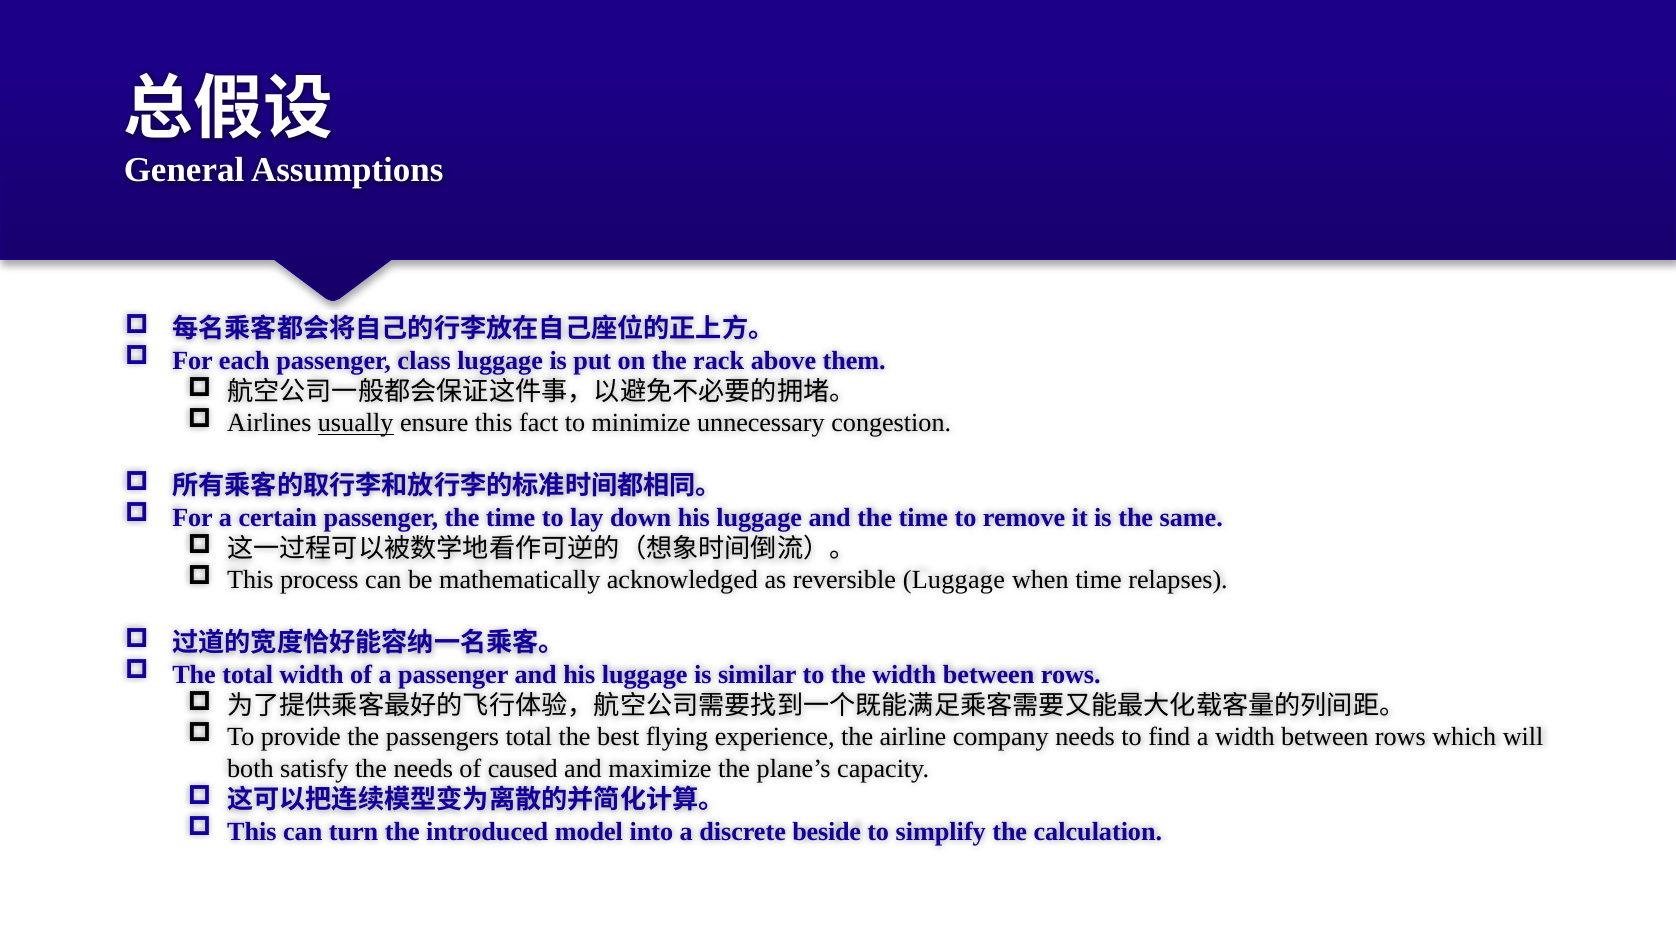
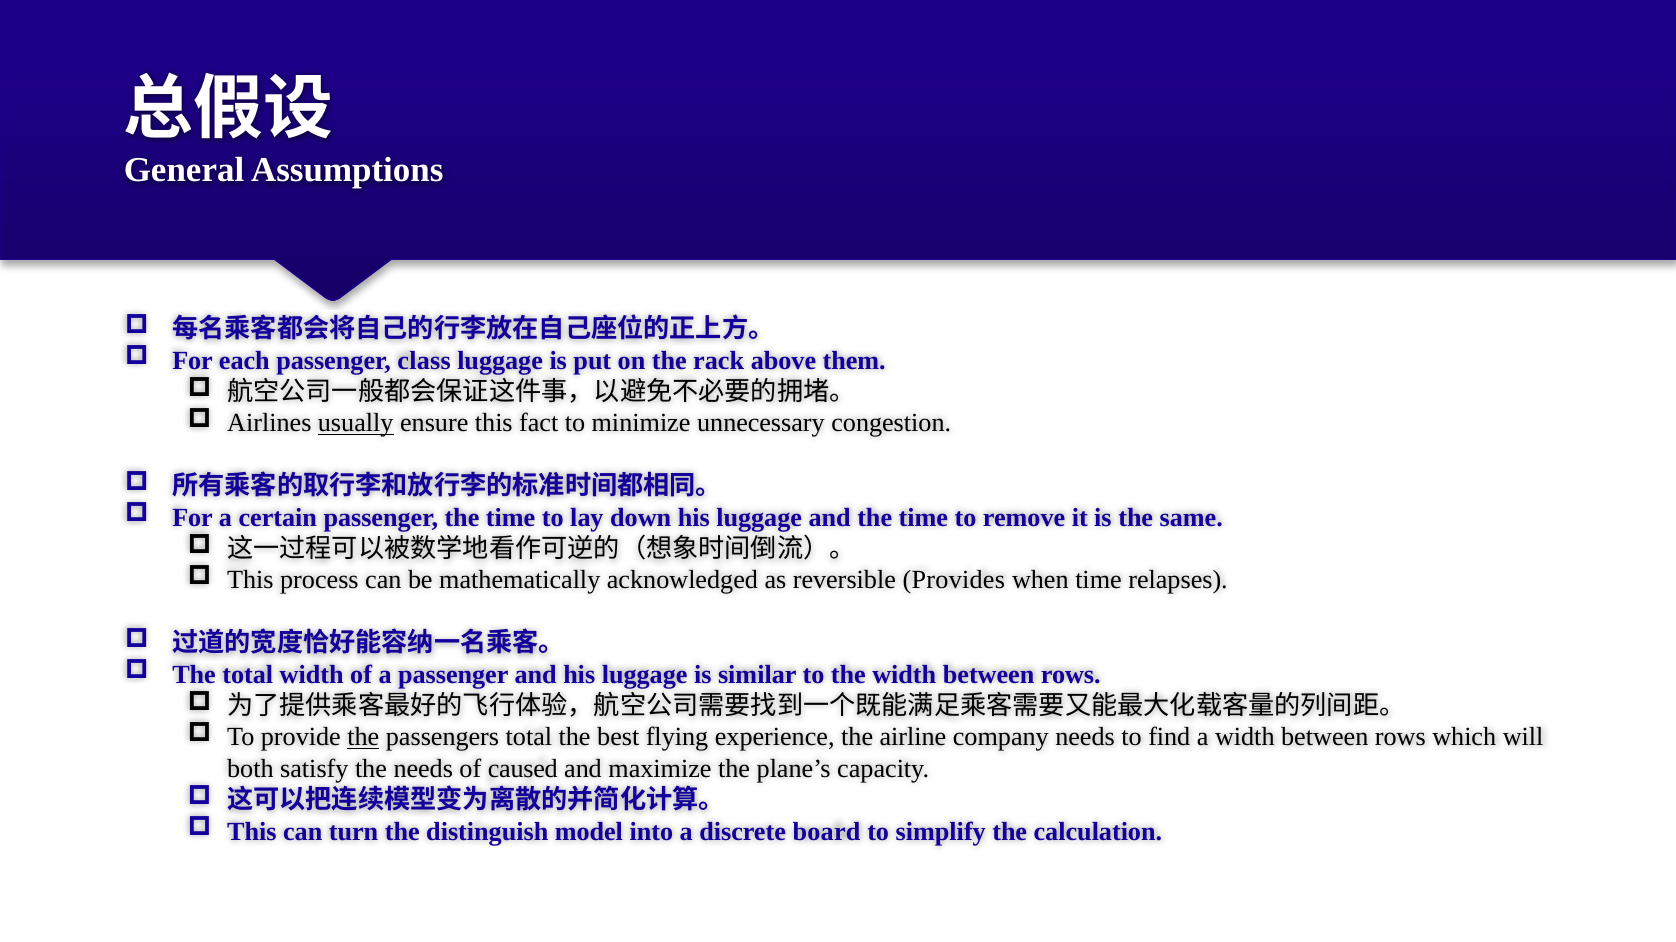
reversible Luggage: Luggage -> Provides
the at (363, 738) underline: none -> present
introduced: introduced -> distinguish
beside: beside -> board
